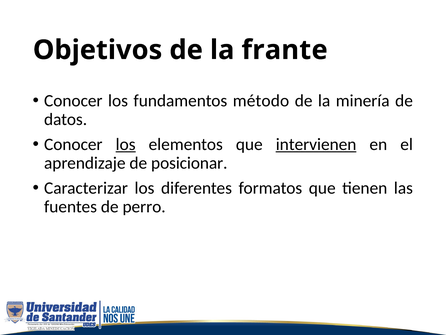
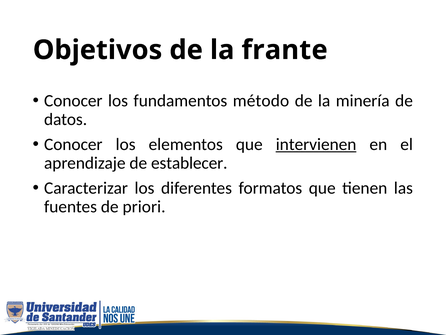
los at (126, 144) underline: present -> none
posicionar: posicionar -> establecer
perro: perro -> priori
